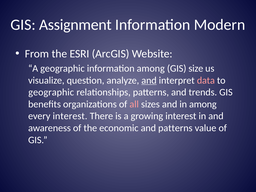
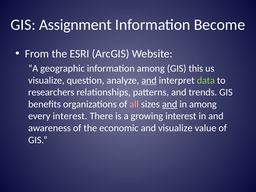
Modern: Modern -> Become
size: size -> this
data colour: pink -> light green
geographic at (51, 92): geographic -> researchers
and at (170, 104) underline: none -> present
and patterns: patterns -> visualize
